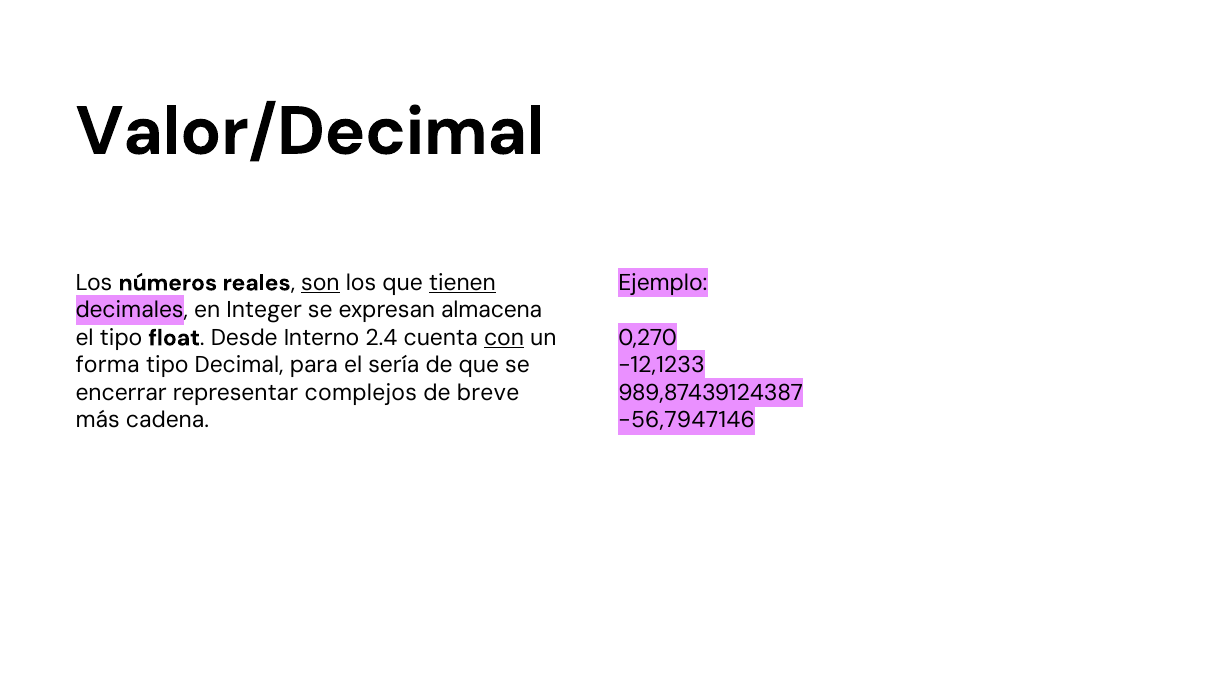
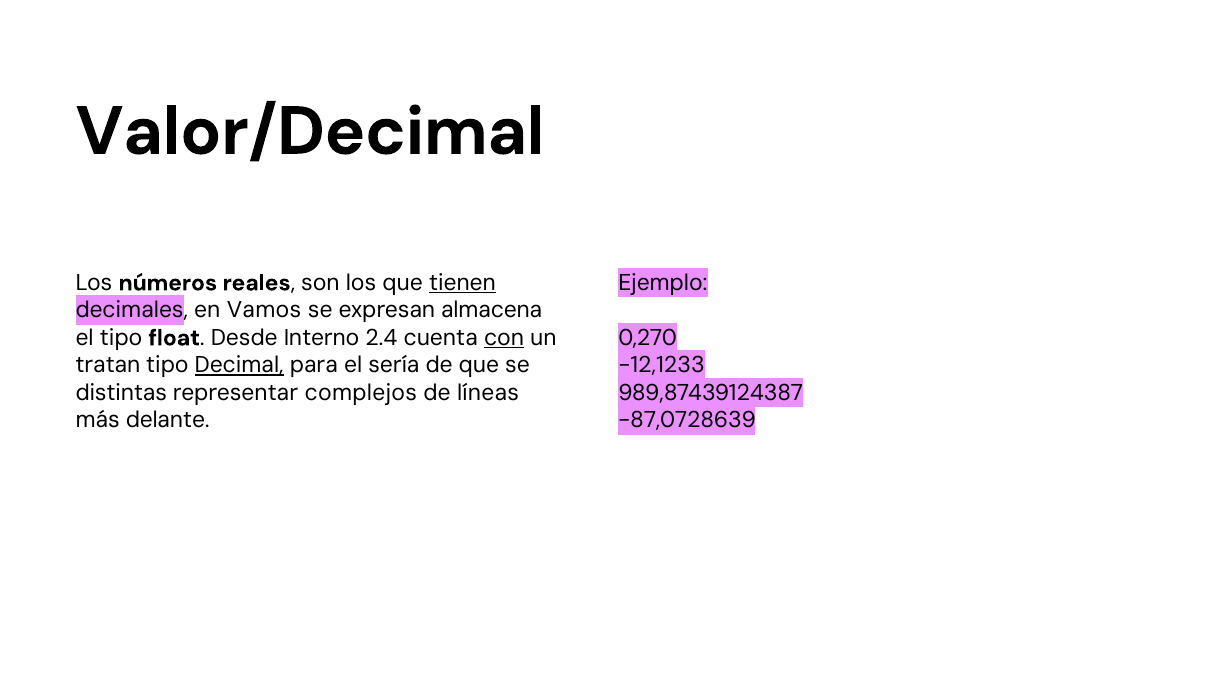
son underline: present -> none
Integer: Integer -> Vamos
forma: forma -> tratan
Decimal underline: none -> present
encerrar: encerrar -> distintas
breve: breve -> líneas
cadena: cadena -> delante
-56,7947146: -56,7947146 -> -87,0728639
